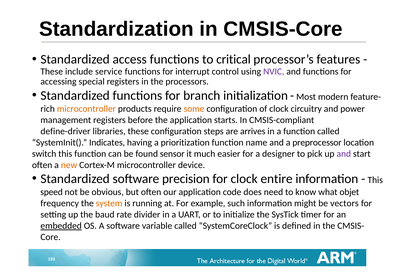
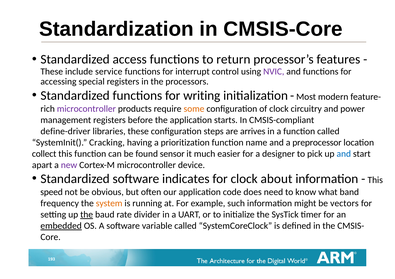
critical: critical -> return
branch: branch -> writing
microcontroller at (86, 109) colour: orange -> purple
Indicates: Indicates -> Cracking
switch: switch -> collect
and at (344, 154) colour: purple -> blue
often at (42, 165): often -> apart
new colour: orange -> purple
precision: precision -> indicates
entire: entire -> about
objet: objet -> band
the at (87, 215) underline: none -> present
